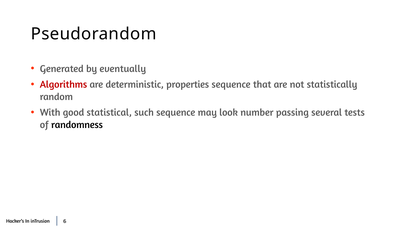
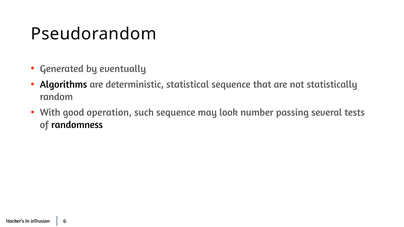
Algorithms colour: red -> black
properties: properties -> statistical
statistical: statistical -> operation
